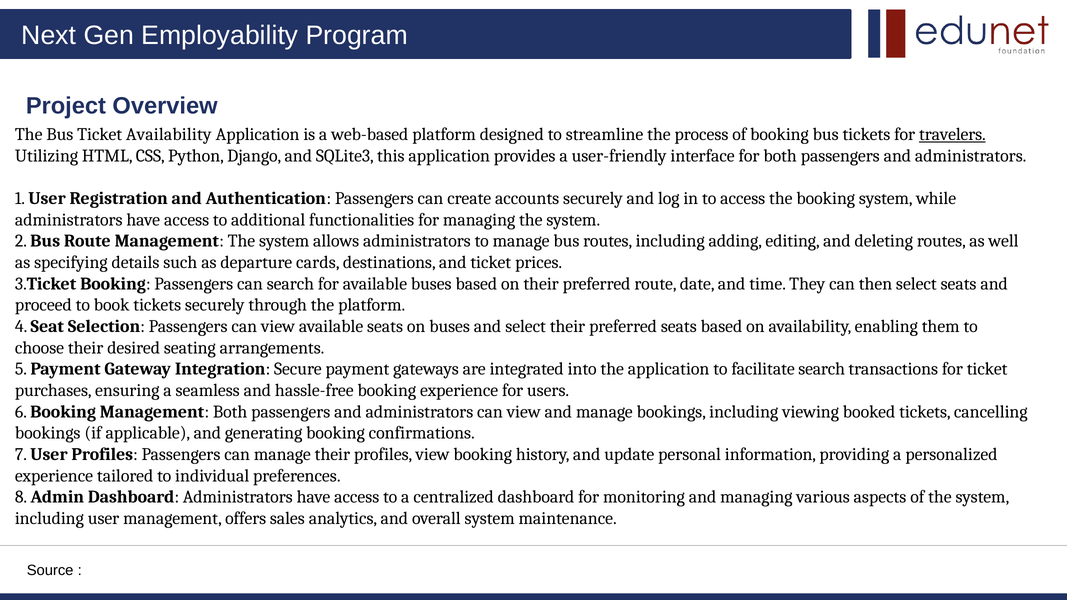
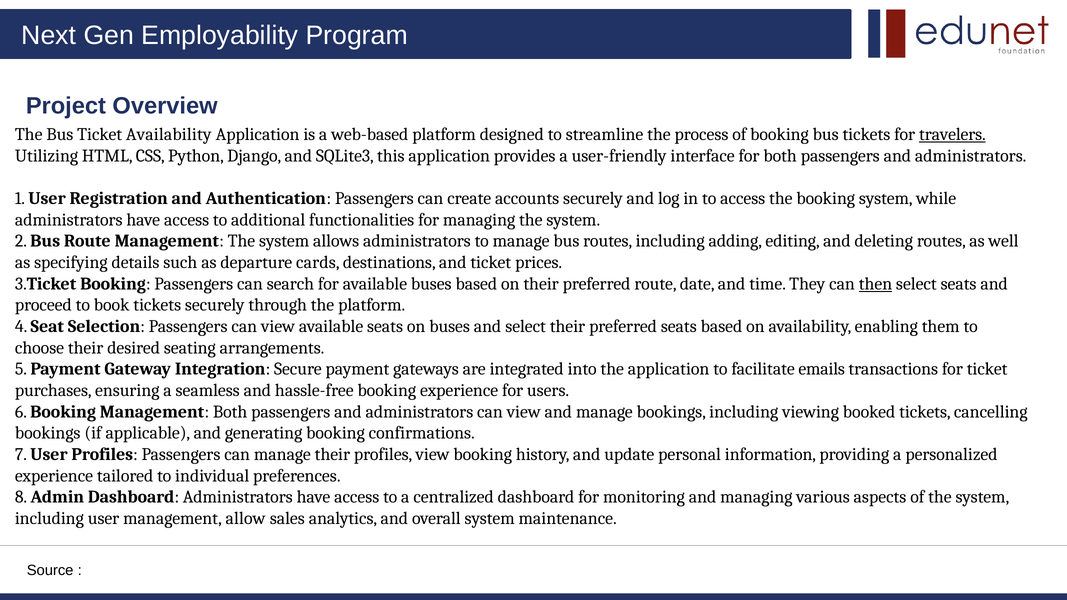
then underline: none -> present
facilitate search: search -> emails
offers: offers -> allow
